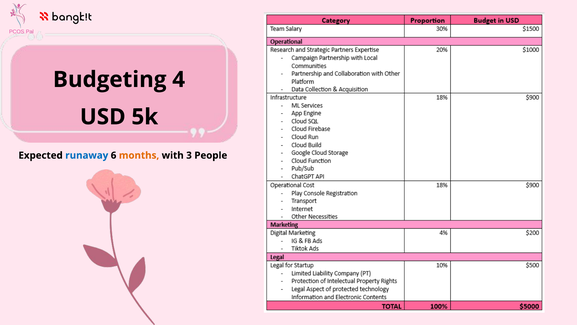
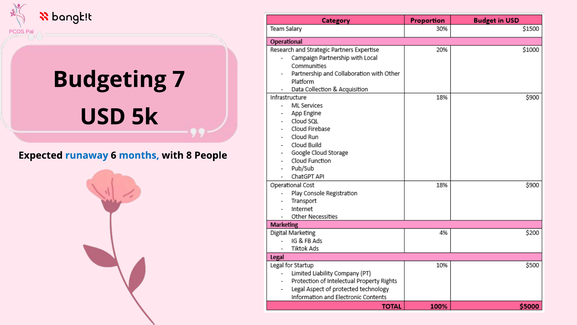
4: 4 -> 7
months colour: orange -> blue
3: 3 -> 8
